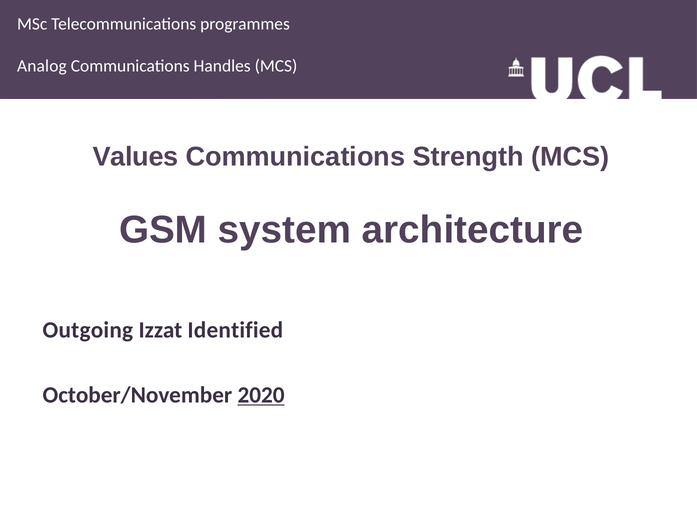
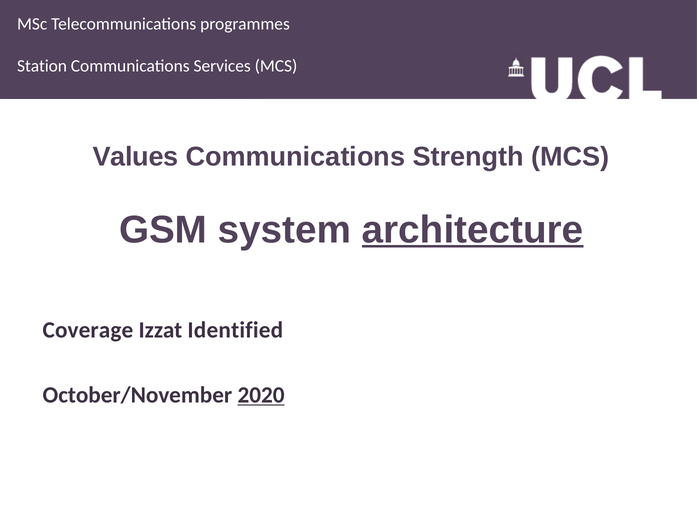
Analog: Analog -> Station
Handles: Handles -> Services
architecture underline: none -> present
Outgoing: Outgoing -> Coverage
